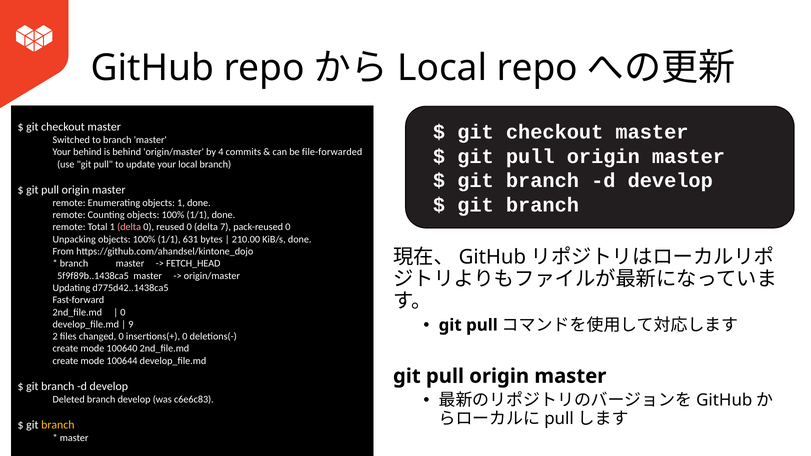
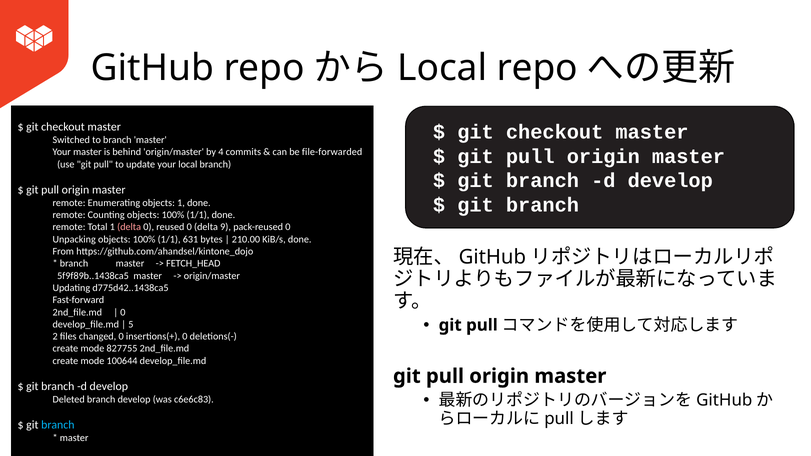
Your behind: behind -> master
7: 7 -> 9
9: 9 -> 5
100640: 100640 -> 827755
branch at (58, 425) colour: yellow -> light blue
